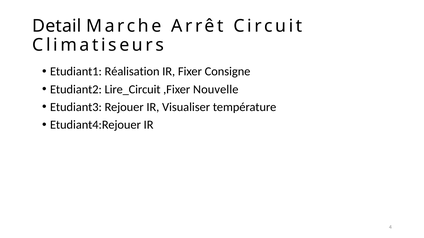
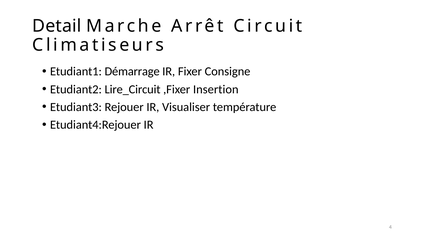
Réalisation: Réalisation -> Démarrage
Nouvelle: Nouvelle -> Insertion
